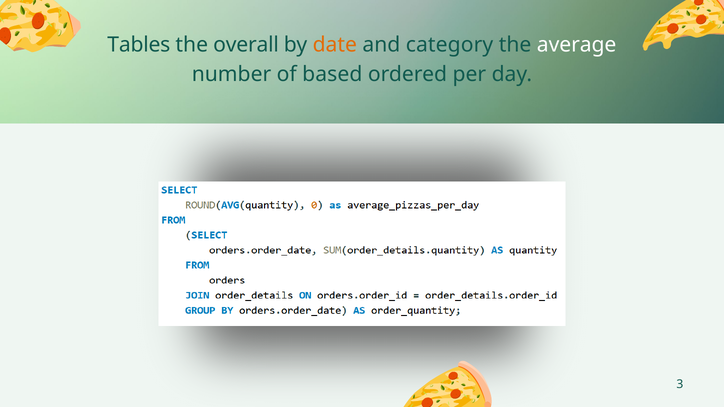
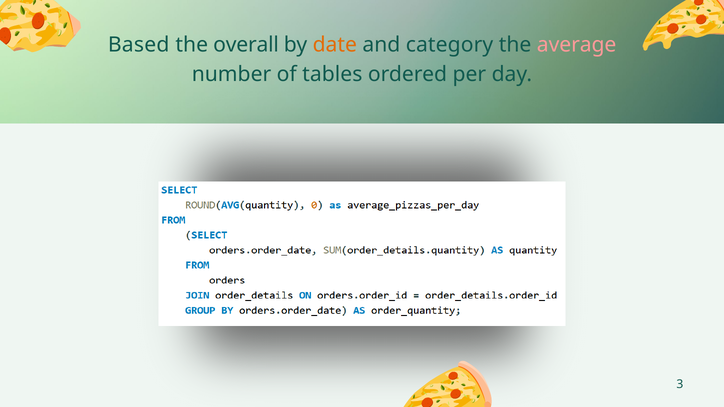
Tables: Tables -> Based
average colour: white -> pink
based: based -> tables
